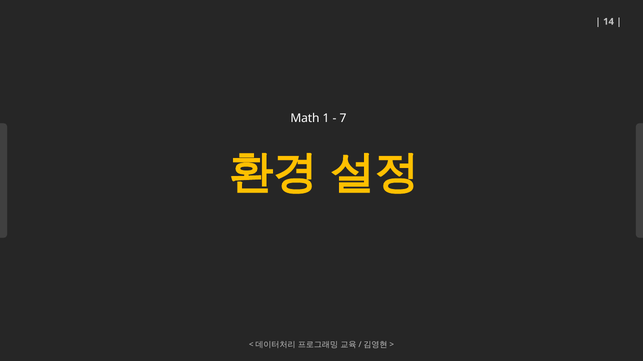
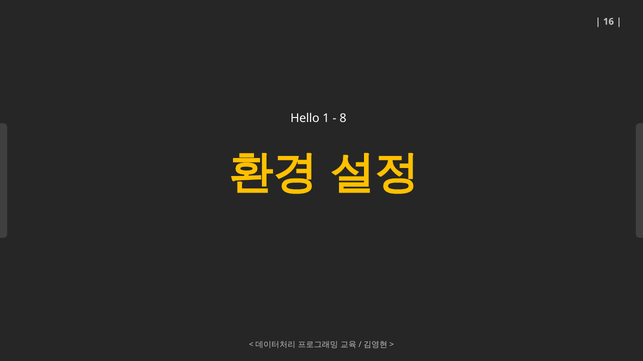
14: 14 -> 16
Math: Math -> Hello
7: 7 -> 8
